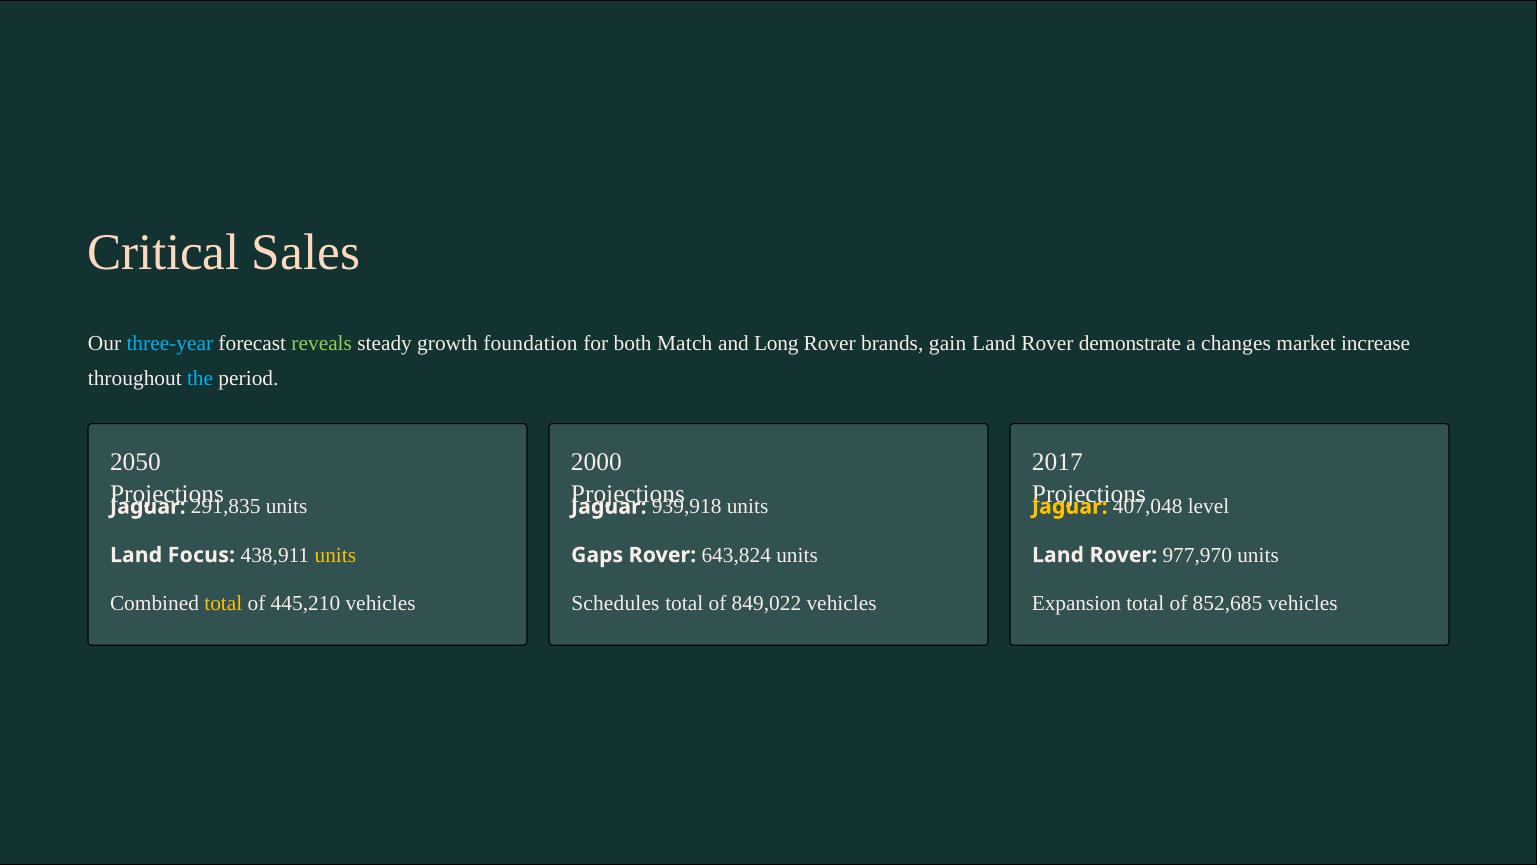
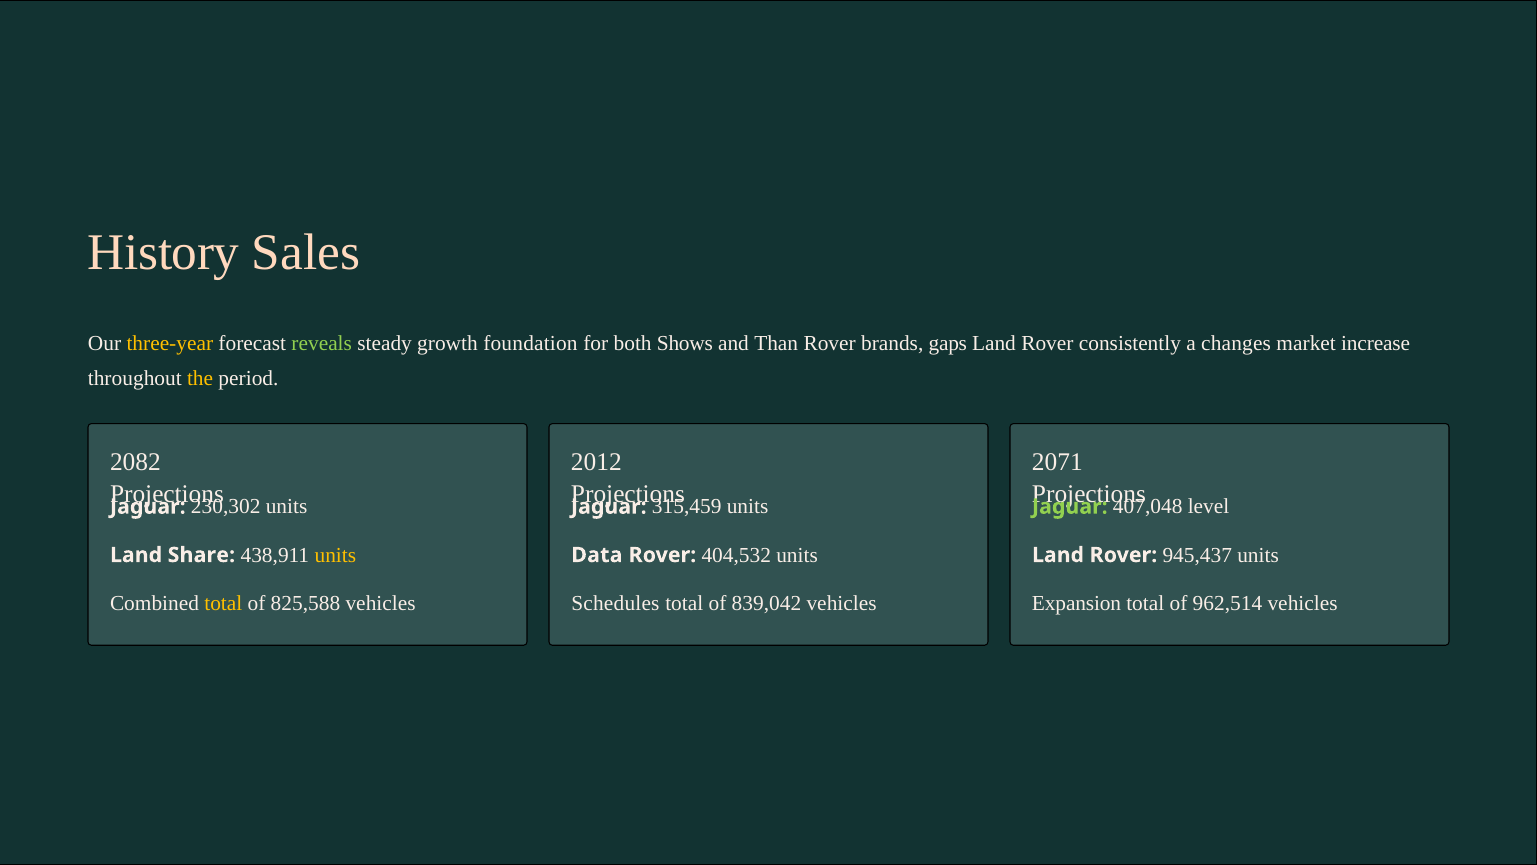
Critical: Critical -> History
three-year colour: light blue -> yellow
Match: Match -> Shows
Long: Long -> Than
gain: gain -> gaps
demonstrate: demonstrate -> consistently
the colour: light blue -> yellow
2050: 2050 -> 2082
2000: 2000 -> 2012
2017: 2017 -> 2071
291,835: 291,835 -> 230,302
939,918: 939,918 -> 315,459
Jaguar at (1070, 506) colour: yellow -> light green
Focus: Focus -> Share
Gaps: Gaps -> Data
643,824: 643,824 -> 404,532
977,970: 977,970 -> 945,437
445,210: 445,210 -> 825,588
849,022: 849,022 -> 839,042
852,685: 852,685 -> 962,514
